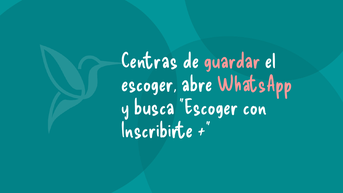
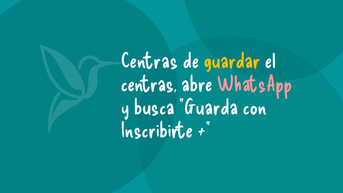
guardar colour: pink -> yellow
escoger at (149, 84): escoger -> centras
busca Escoger: Escoger -> Guarda
